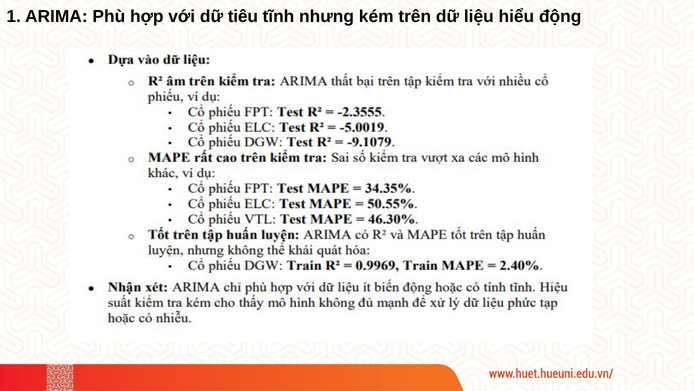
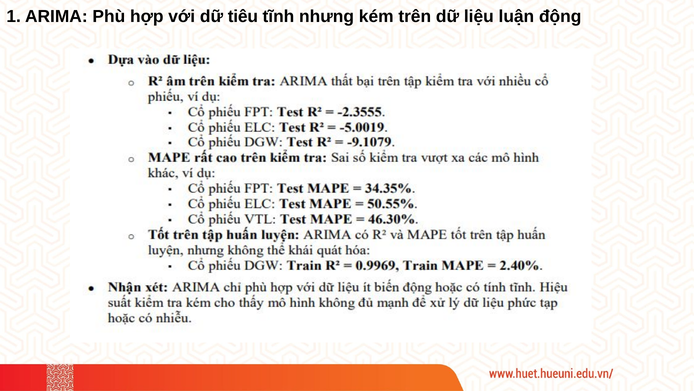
hiểu: hiểu -> luận
